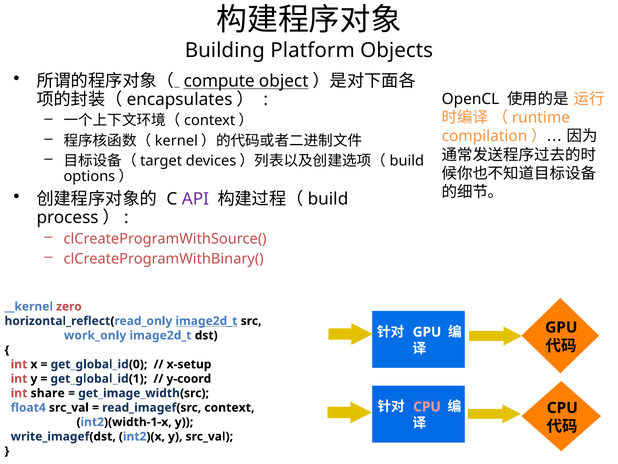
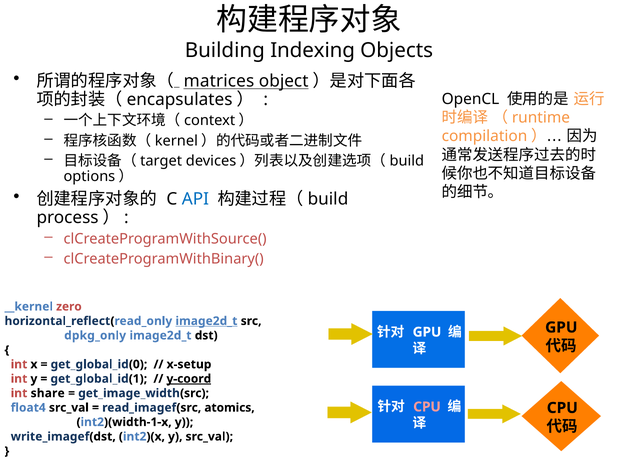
Platform: Platform -> Indexing
compute: compute -> matrices
API colour: purple -> blue
work_only: work_only -> dpkg_only
y-coord underline: none -> present
context: context -> atomics
